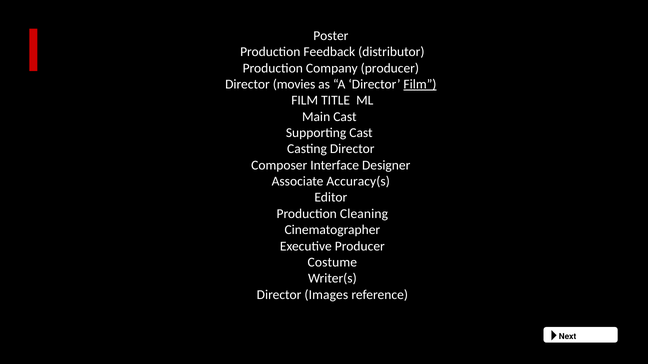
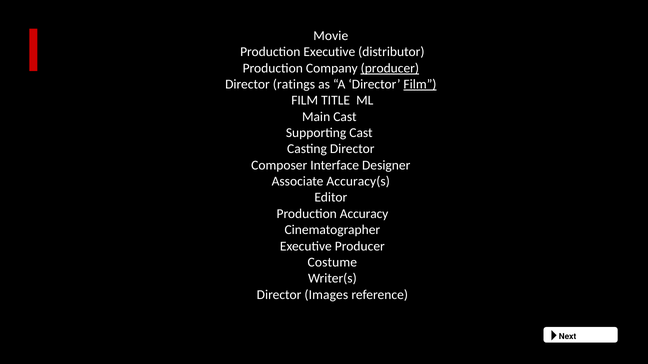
Poster: Poster -> Movie
Production Feedback: Feedback -> Executive
producer at (390, 68) underline: none -> present
movies: movies -> ratings
Cleaning: Cleaning -> Accuracy
